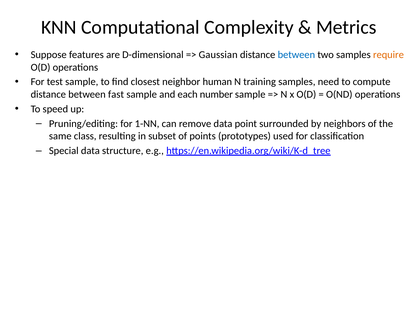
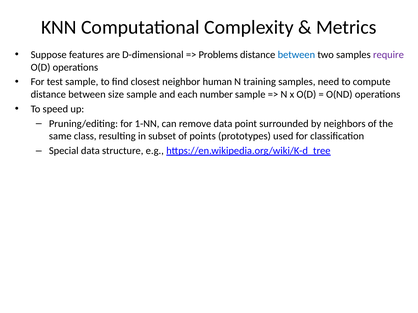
Gaussian: Gaussian -> Problems
require colour: orange -> purple
fast: fast -> size
